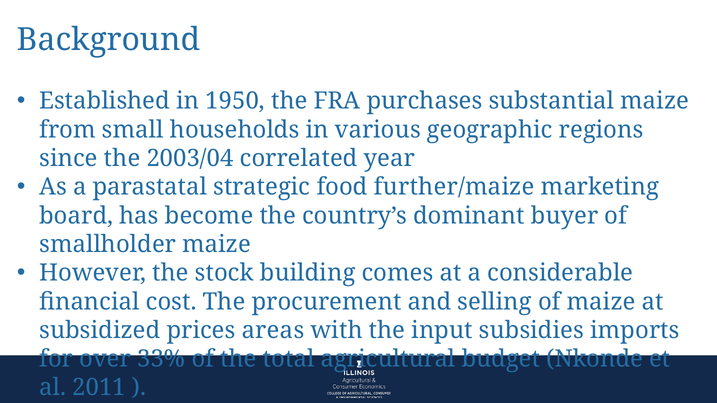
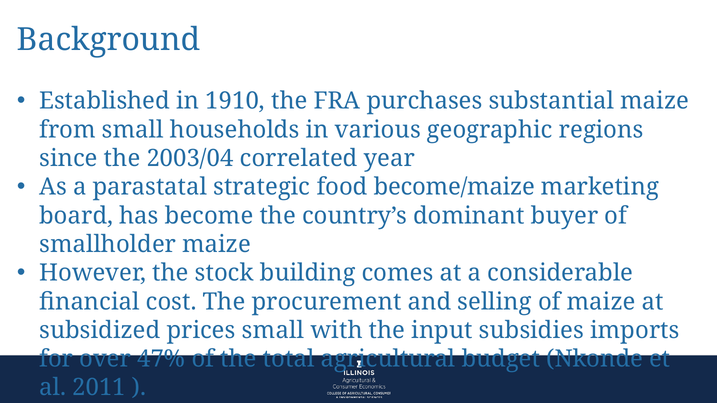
1950: 1950 -> 1910
further/maize: further/maize -> become/maize
prices areas: areas -> small
33%: 33% -> 47%
